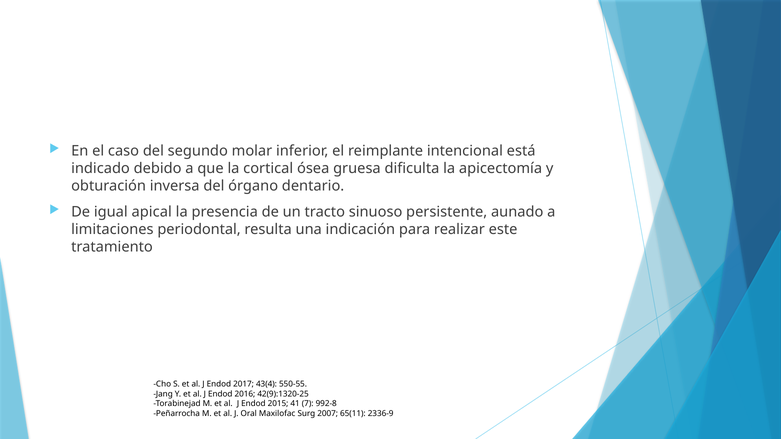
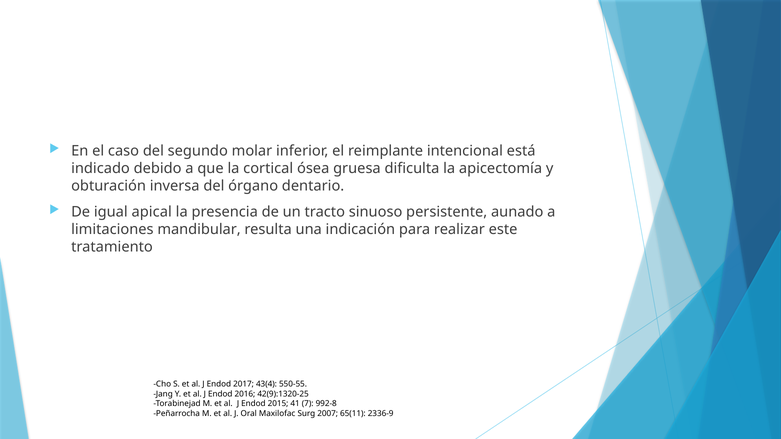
periodontal: periodontal -> mandibular
